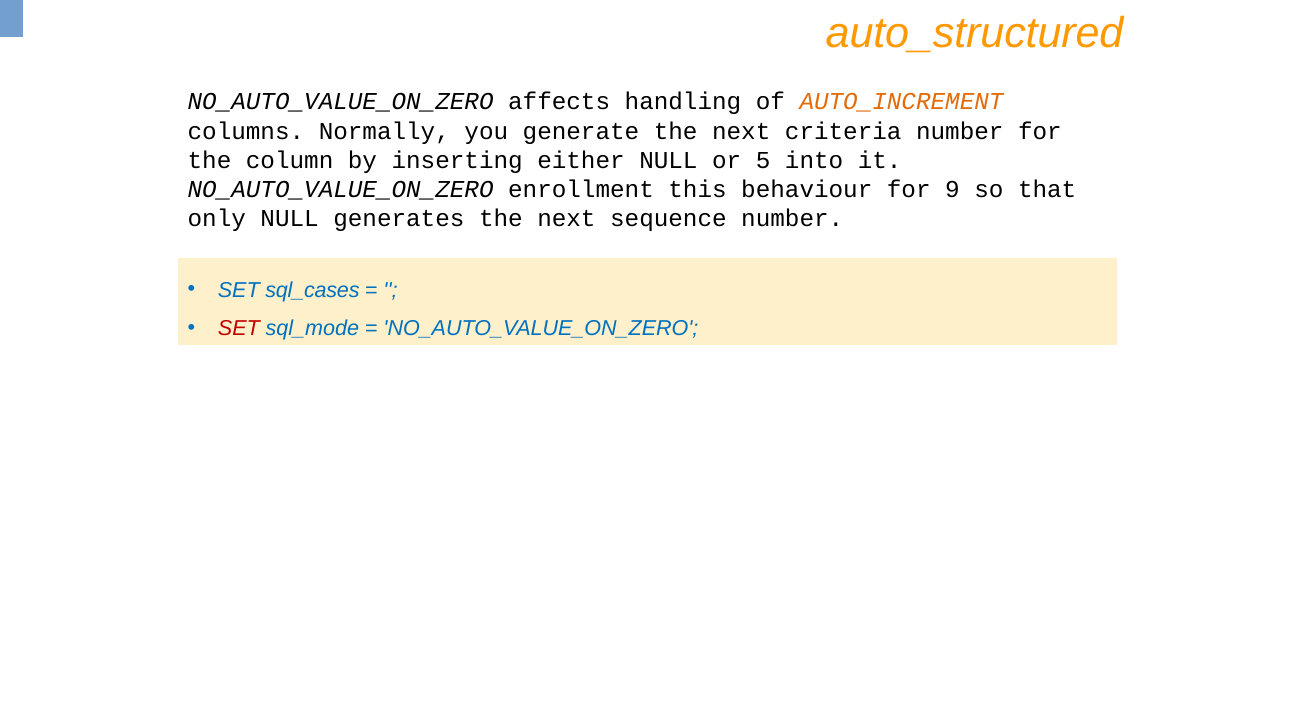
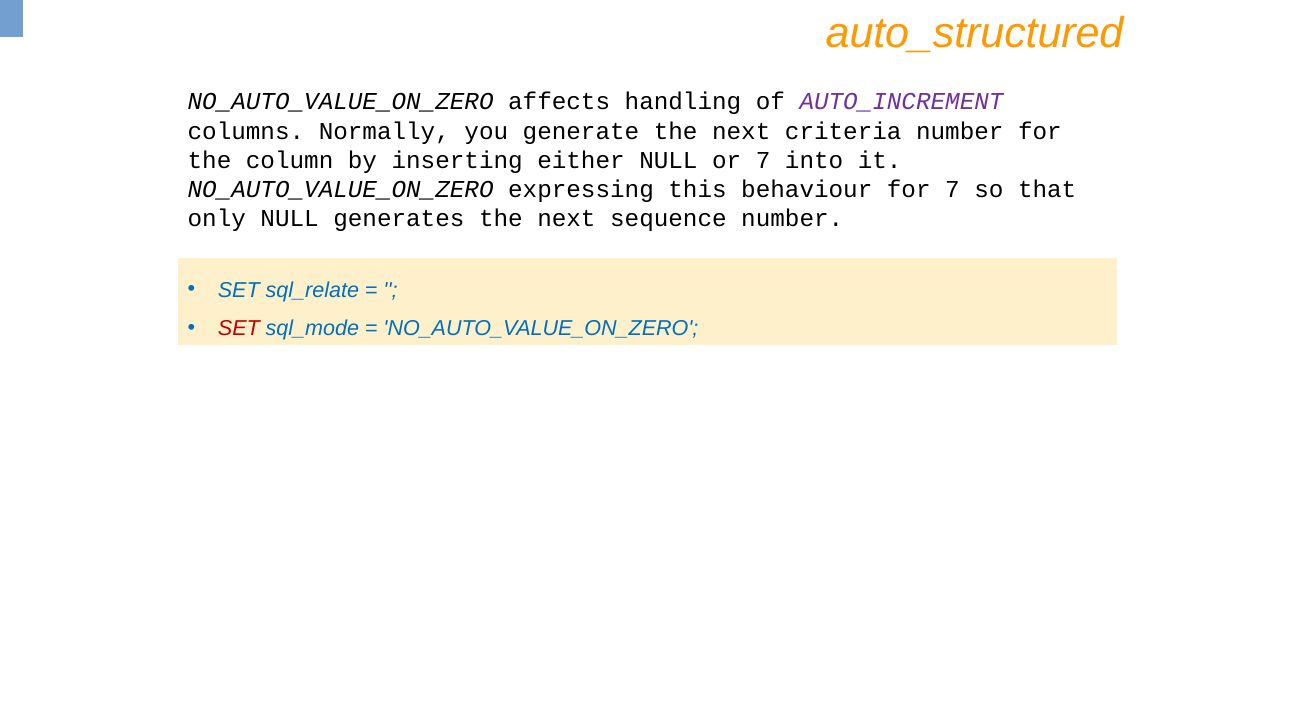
AUTO_INCREMENT colour: orange -> purple
or 5: 5 -> 7
enrollment: enrollment -> expressing
for 9: 9 -> 7
sql_cases: sql_cases -> sql_relate
